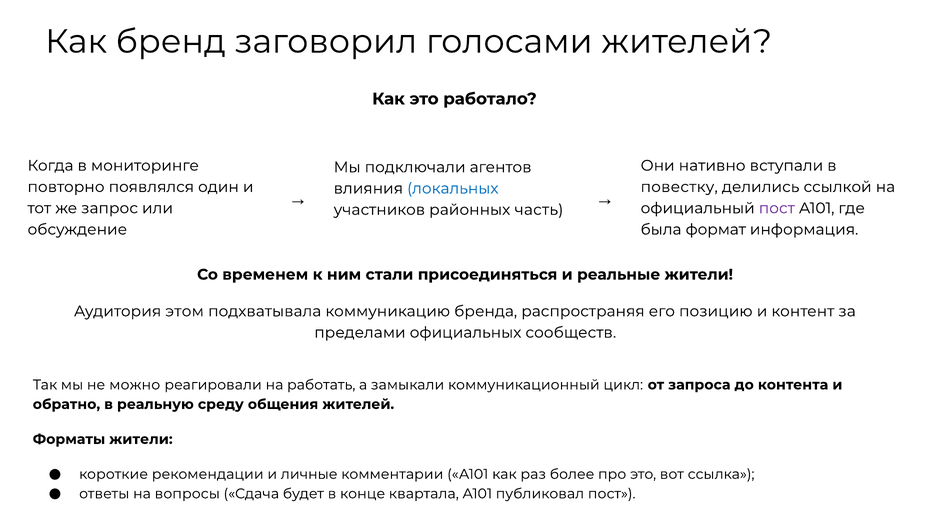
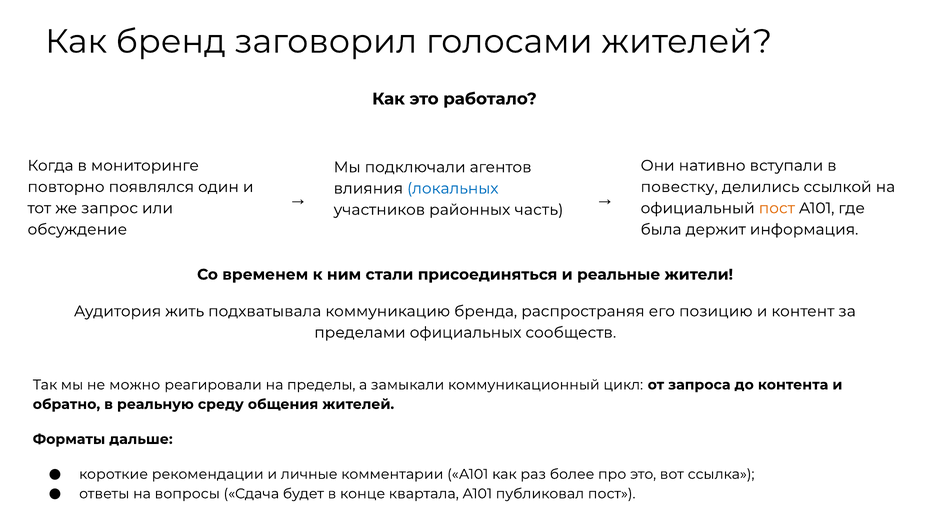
пост at (777, 208) colour: purple -> orange
формат: формат -> держит
этом: этом -> жить
работать: работать -> пределы
Форматы жители: жители -> дальше
